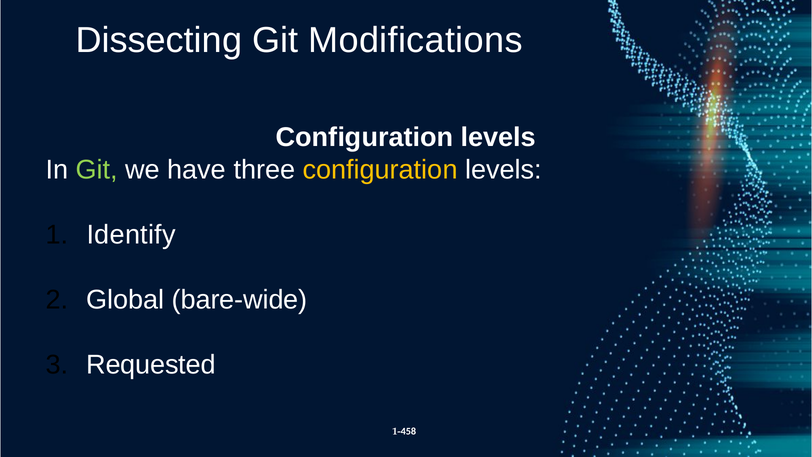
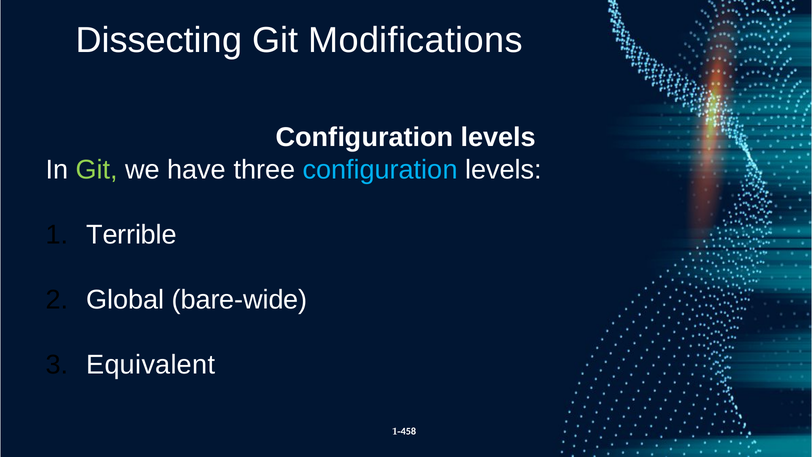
configuration at (380, 170) colour: yellow -> light blue
Identify: Identify -> Terrible
Requested: Requested -> Equivalent
